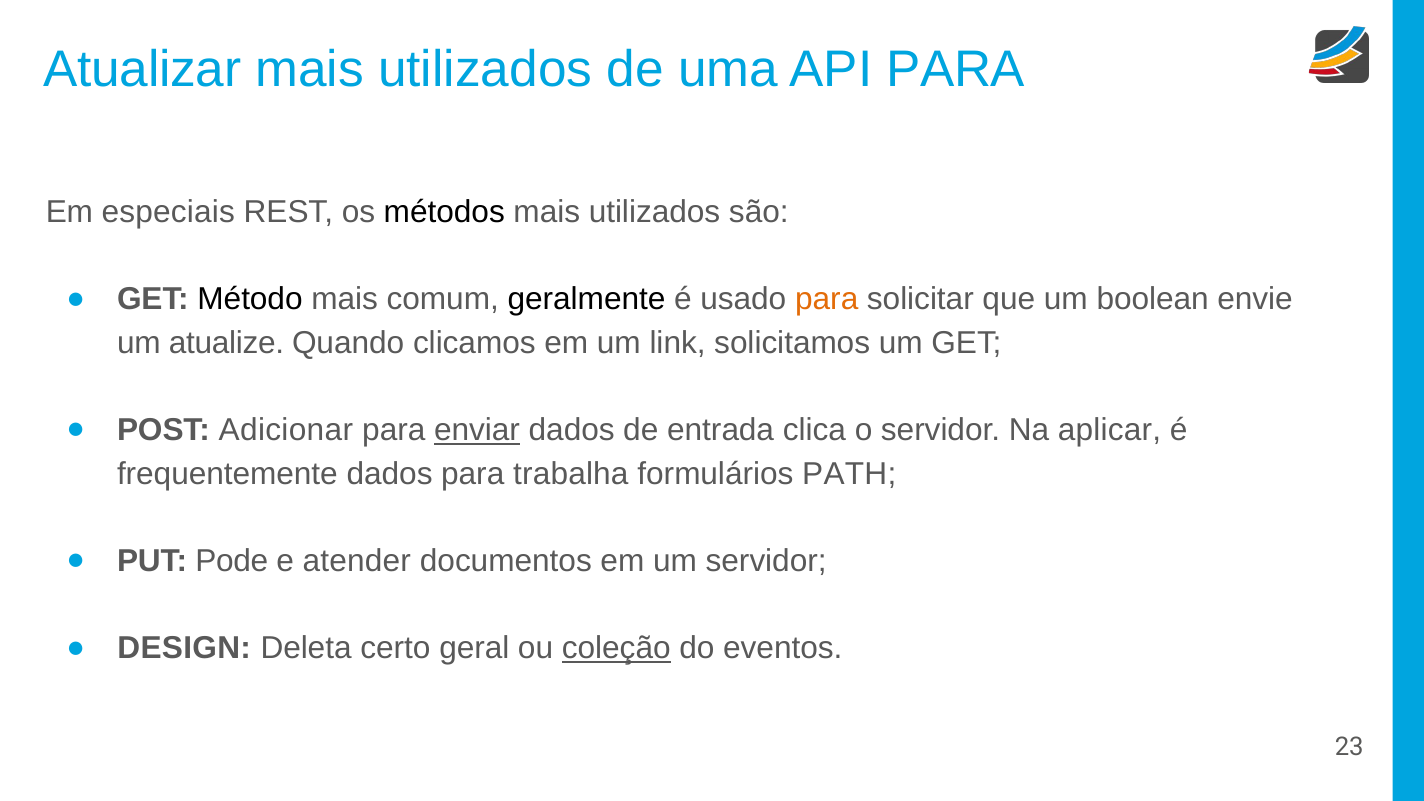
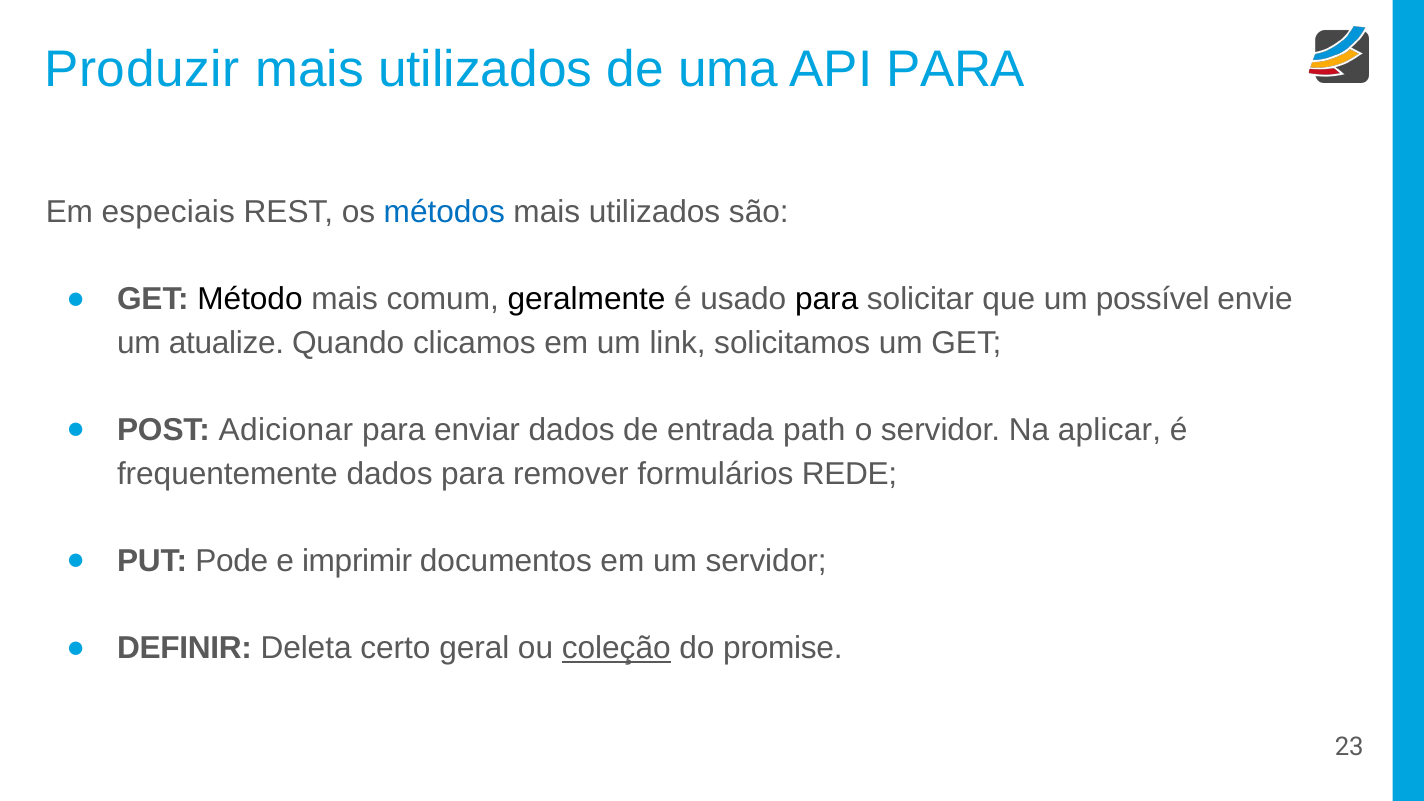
Atualizar: Atualizar -> Produzir
métodos colour: black -> blue
para at (827, 300) colour: orange -> black
boolean: boolean -> possível
enviar underline: present -> none
clica: clica -> path
trabalha: trabalha -> remover
PATH: PATH -> REDE
atender: atender -> imprimir
DESIGN: DESIGN -> DEFINIR
eventos: eventos -> promise
